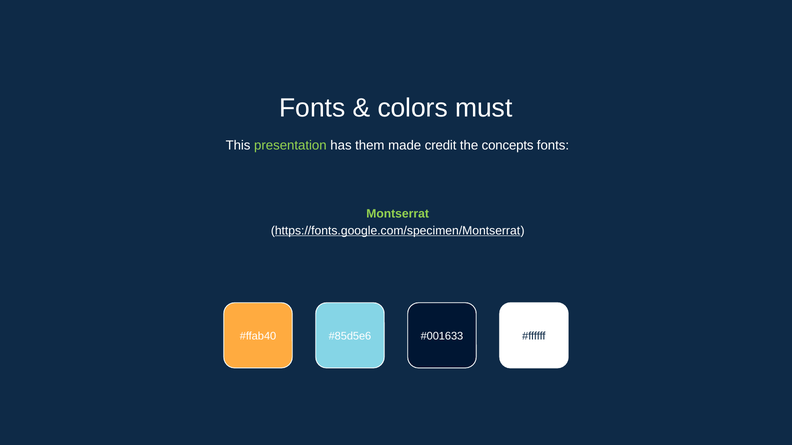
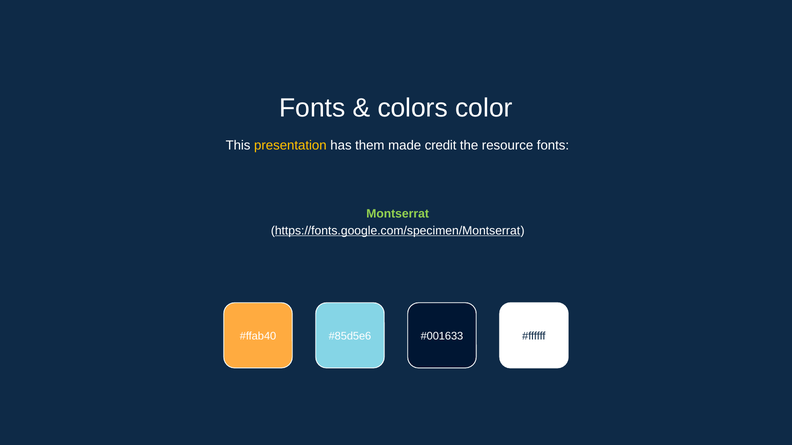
must: must -> color
presentation colour: light green -> yellow
concepts: concepts -> resource
